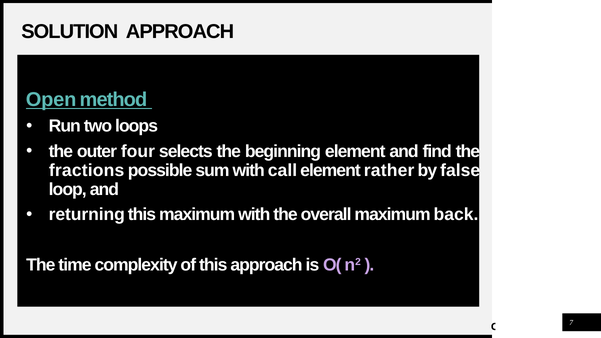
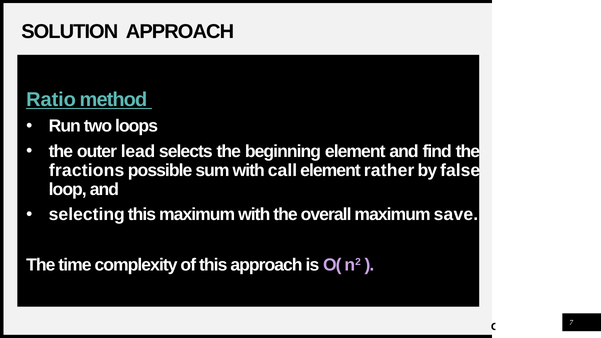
Open: Open -> Ratio
four: four -> lead
returning: returning -> selecting
back: back -> save
